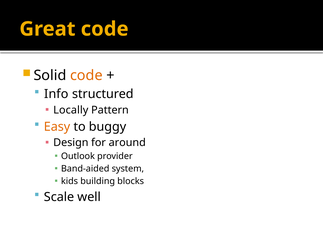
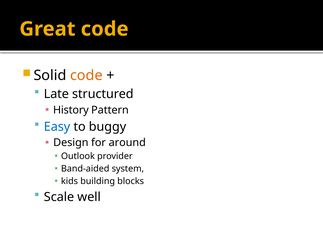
Info: Info -> Late
Locally: Locally -> History
Easy colour: orange -> blue
